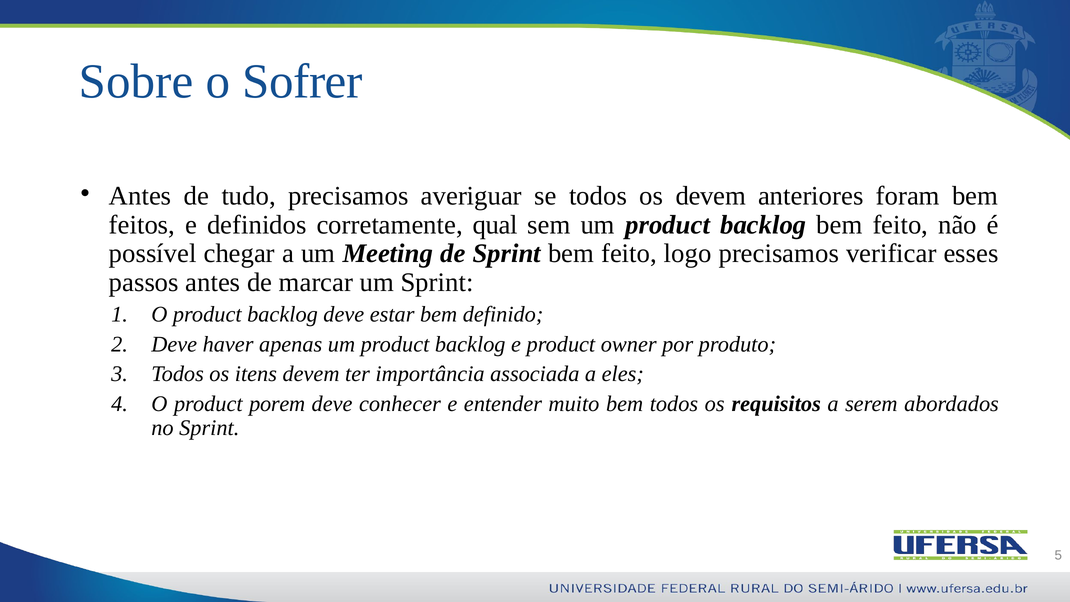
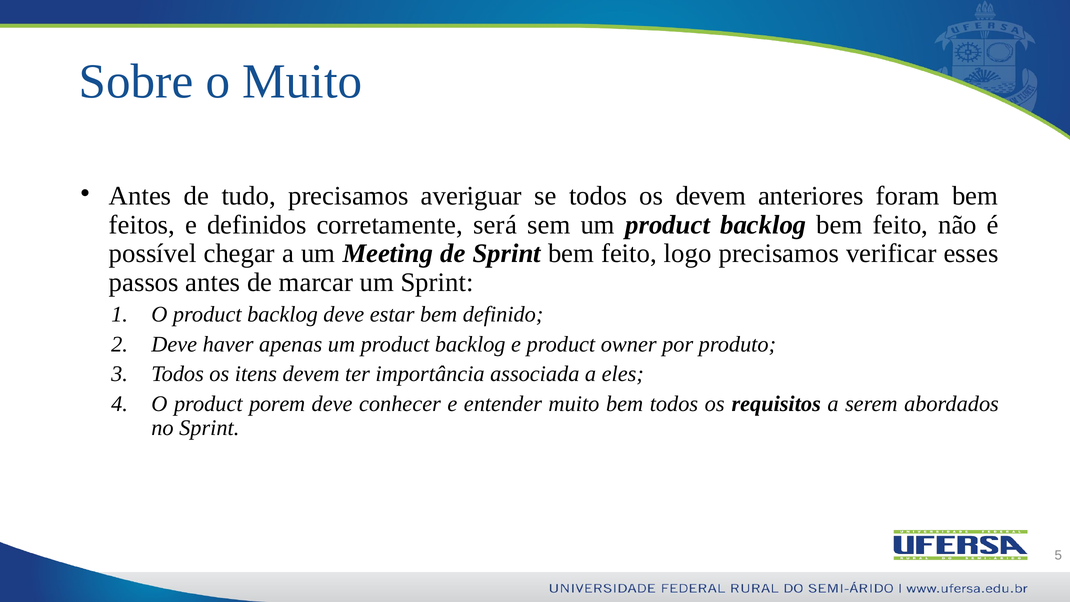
o Sofrer: Sofrer -> Muito
qual: qual -> será
